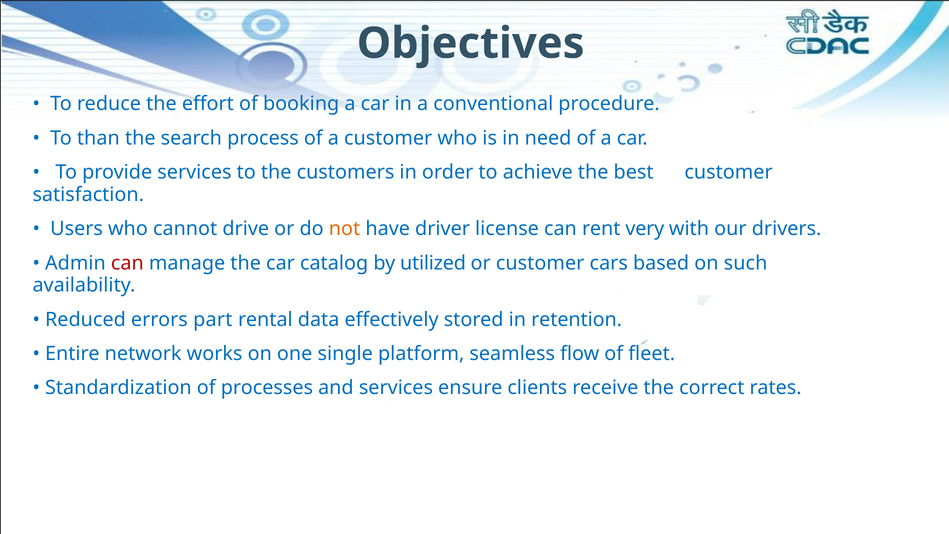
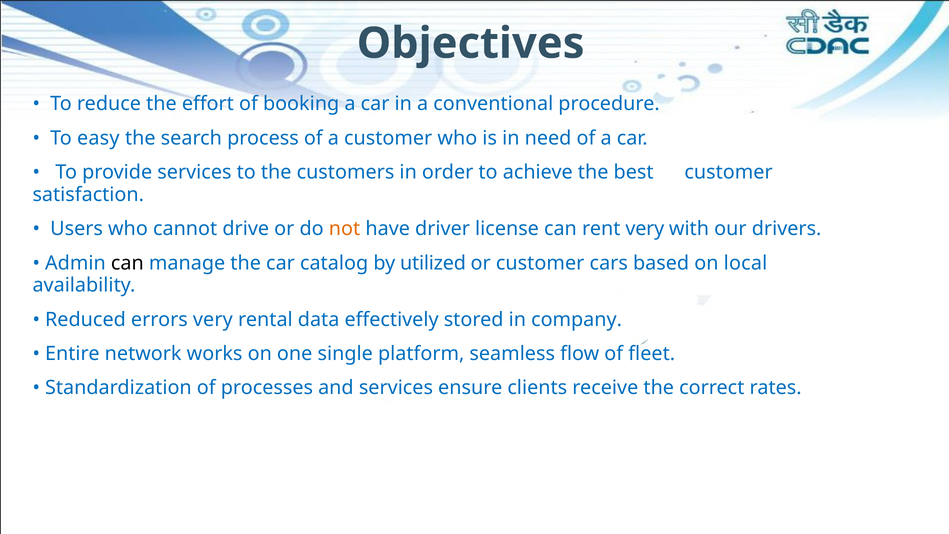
than: than -> easy
can at (127, 263) colour: red -> black
such: such -> local
errors part: part -> very
retention: retention -> company
